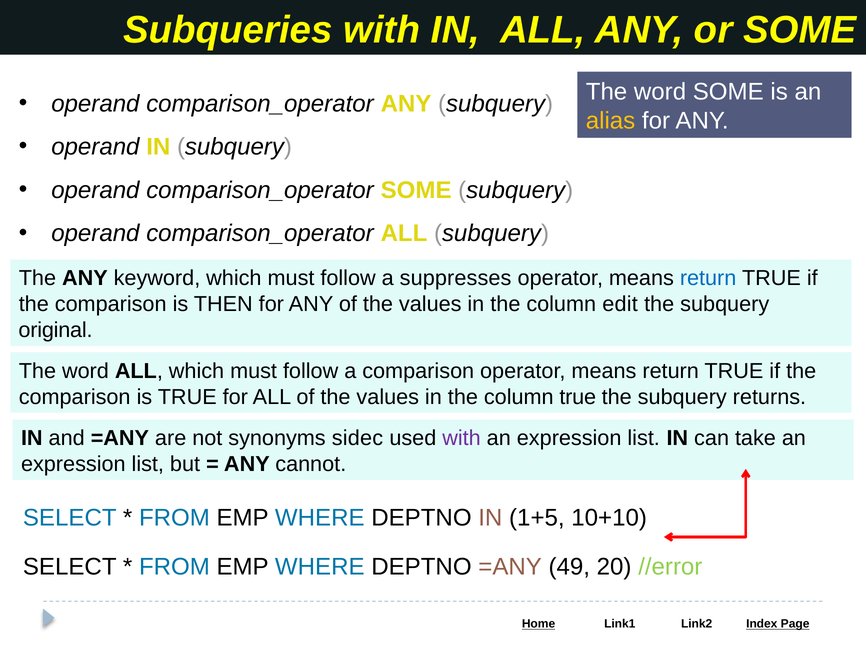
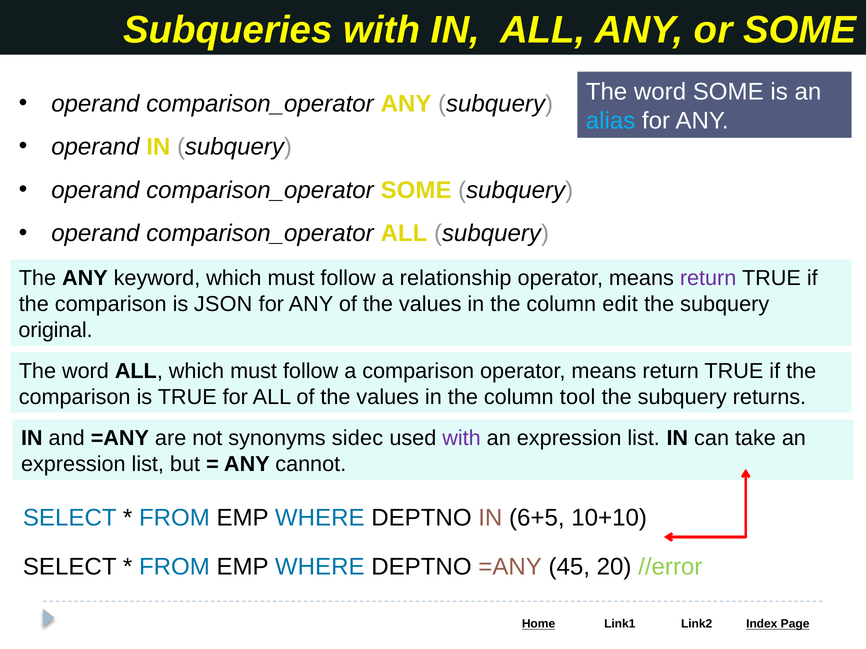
alias colour: yellow -> light blue
suppresses: suppresses -> relationship
return at (708, 279) colour: blue -> purple
THEN: THEN -> JSON
column true: true -> tool
1+5: 1+5 -> 6+5
49: 49 -> 45
